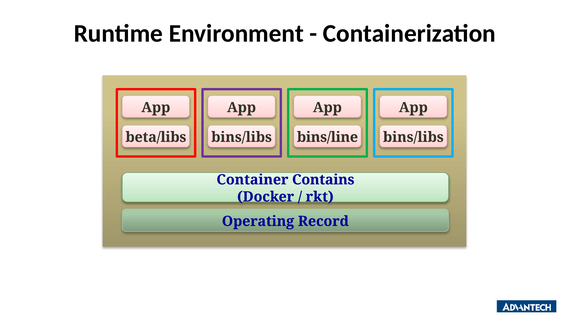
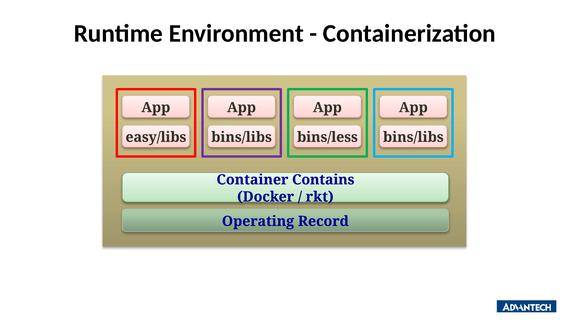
beta/libs: beta/libs -> easy/libs
bins/line: bins/line -> bins/less
